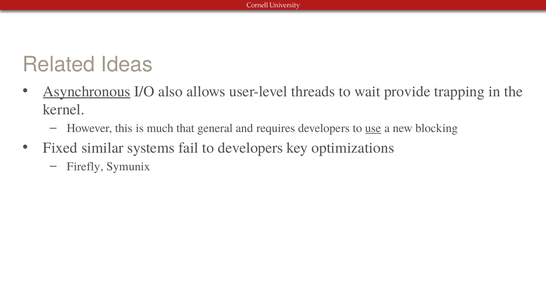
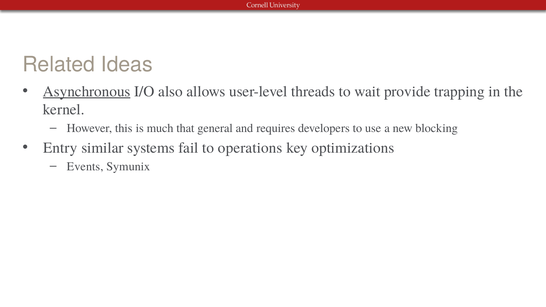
use underline: present -> none
Fixed: Fixed -> Entry
to developers: developers -> operations
Firefly: Firefly -> Events
